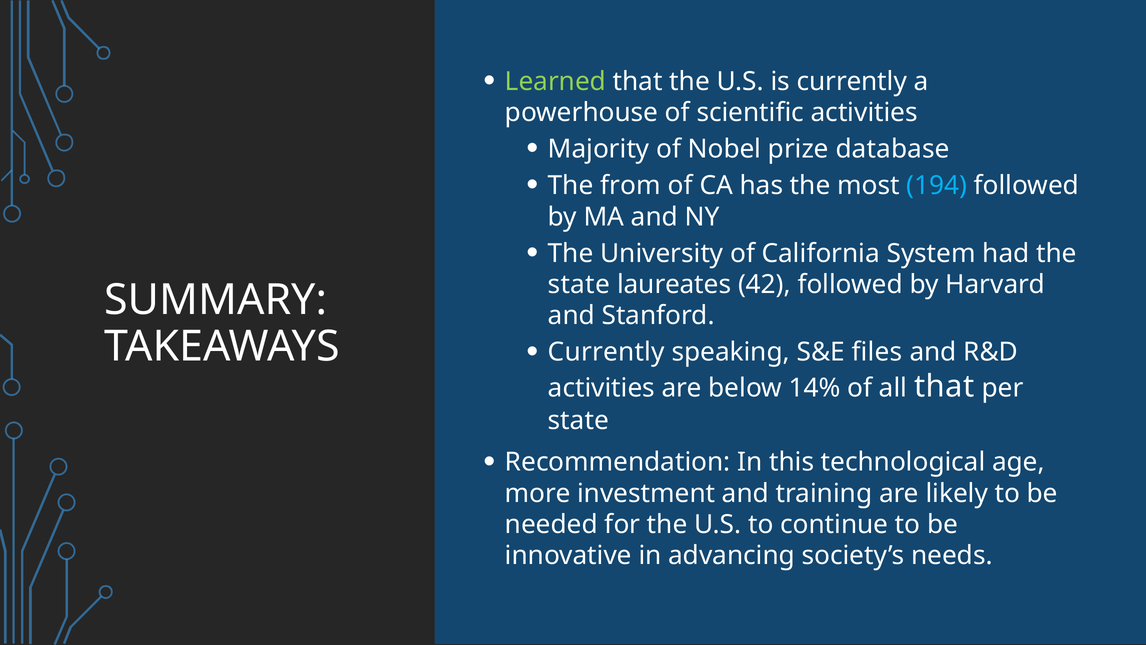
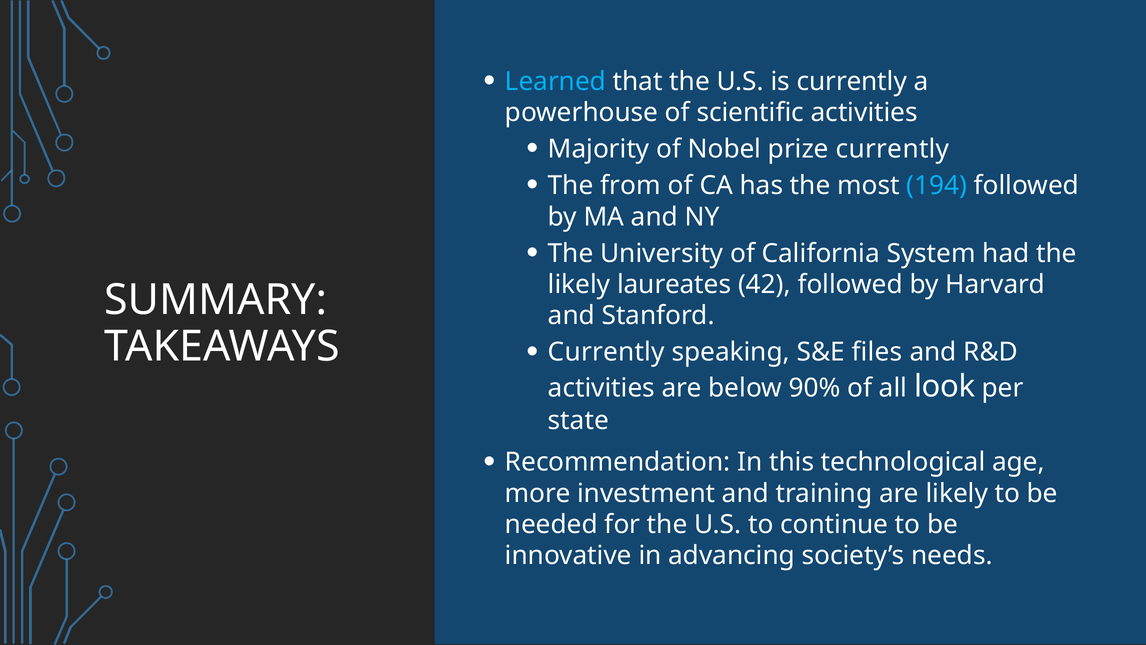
Learned colour: light green -> light blue
prize database: database -> currently
state at (579, 284): state -> likely
14%: 14% -> 90%
all that: that -> look
